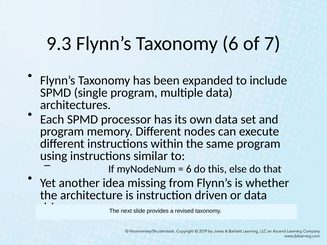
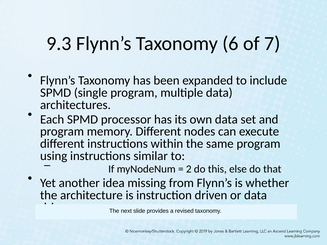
6 at (189, 169): 6 -> 2
